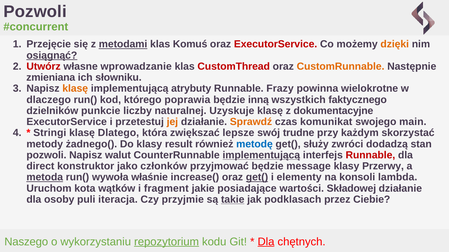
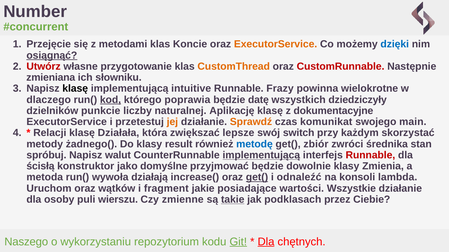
Pozwoli at (35, 12): Pozwoli -> Number
metodami underline: present -> none
Komuś: Komuś -> Koncie
ExecutorService at (276, 44) colour: red -> orange
dzięki colour: orange -> blue
wprowadzanie: wprowadzanie -> przygotowanie
CustomThread colour: red -> orange
CustomRunnable colour: orange -> red
klasę at (75, 89) colour: orange -> black
atrybuty: atrybuty -> intuitive
kod underline: none -> present
inną: inną -> datę
faktycznego: faktycznego -> dziedziczyły
Uzyskuje: Uzyskuje -> Aplikację
Stringi: Stringi -> Relacji
Dlatego: Dlatego -> Działała
trudne: trudne -> switch
służy: służy -> zbiór
dodadzą: dodadzą -> średnika
pozwoli at (46, 155): pozwoli -> spróbuj
direct: direct -> ścisłą
członków: członków -> domyślne
message: message -> dowolnie
Przerwy: Przerwy -> Zmienia
metoda underline: present -> none
właśnie: właśnie -> działają
elementy: elementy -> odnaleźć
Uruchom kota: kota -> oraz
Składowej: Składowej -> Wszystkie
iteracja: iteracja -> wierszu
przyjmie: przyjmie -> zmienne
repozytorium underline: present -> none
Git underline: none -> present
